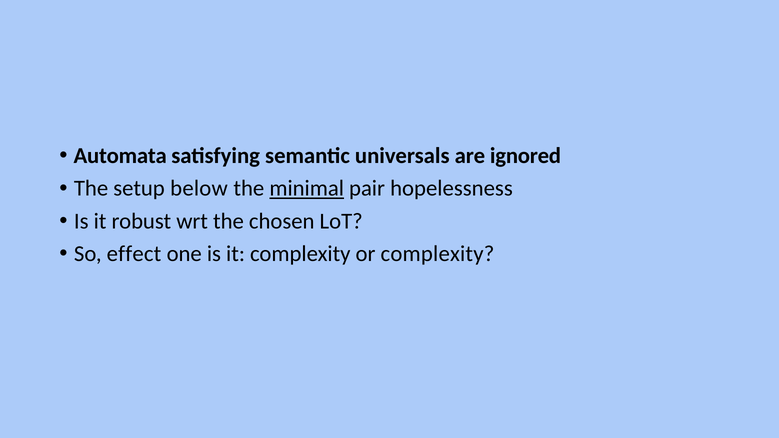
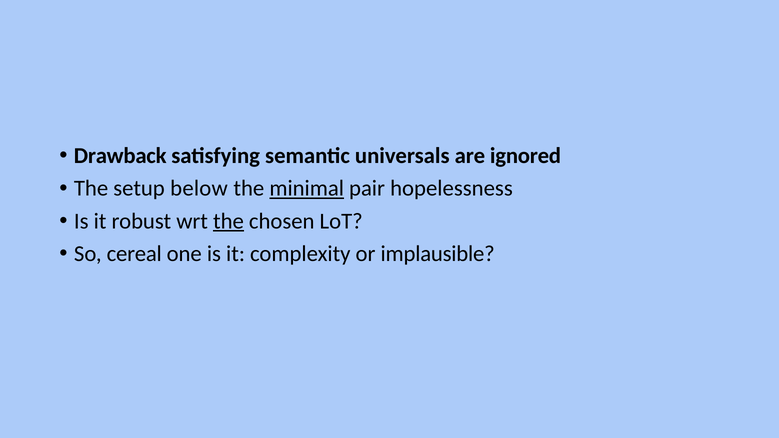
Automata: Automata -> Drawback
the at (228, 221) underline: none -> present
effect: effect -> cereal
or complexity: complexity -> implausible
